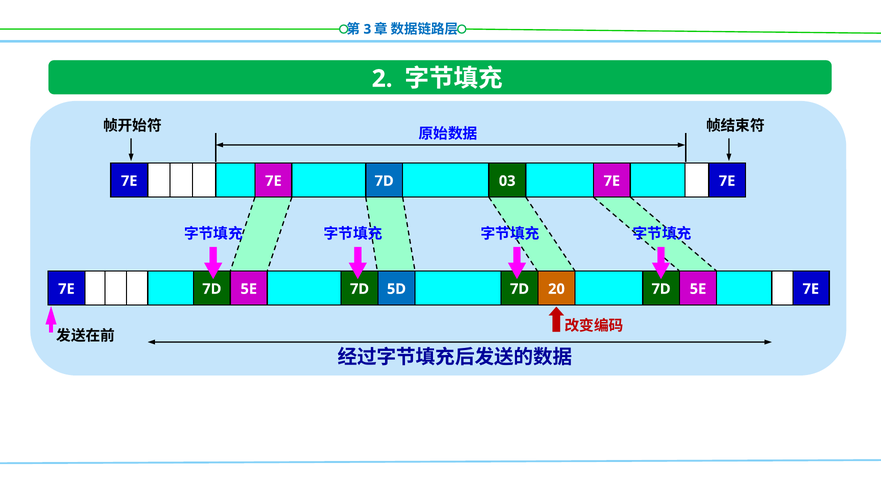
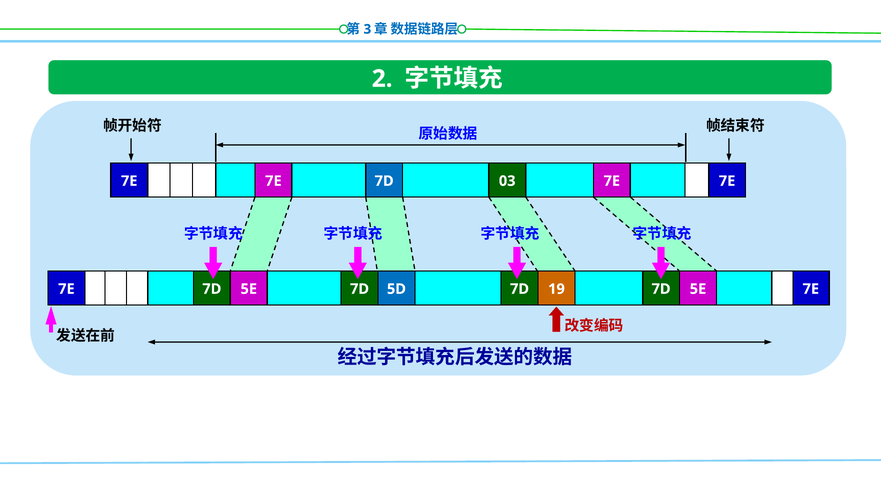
20: 20 -> 19
